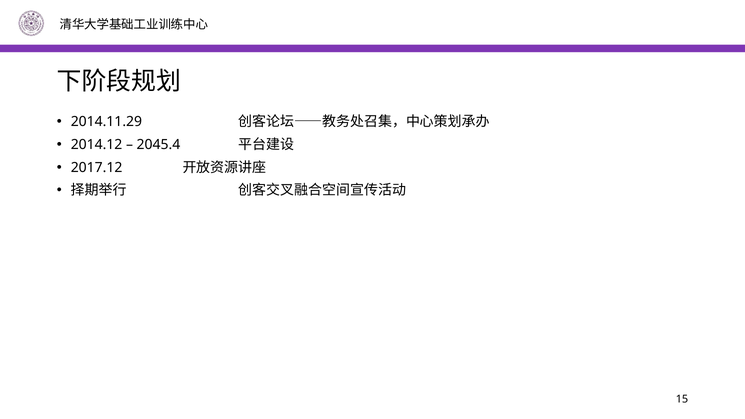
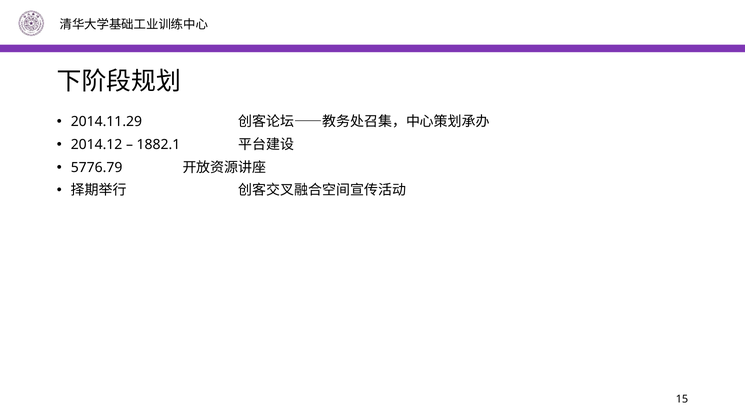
2045.4: 2045.4 -> 1882.1
2017.12: 2017.12 -> 5776.79
